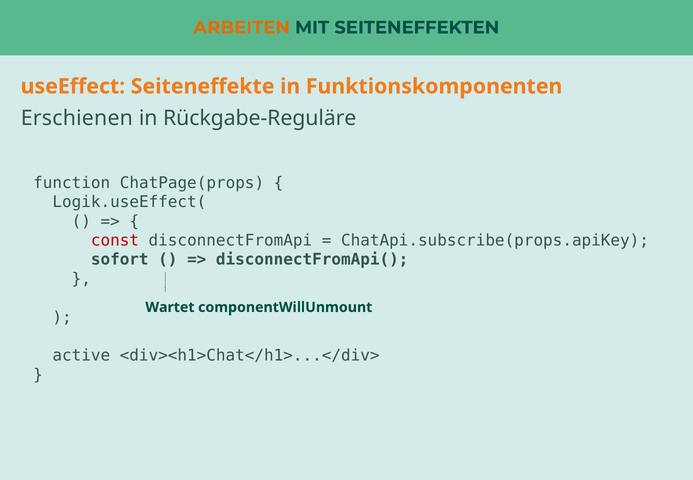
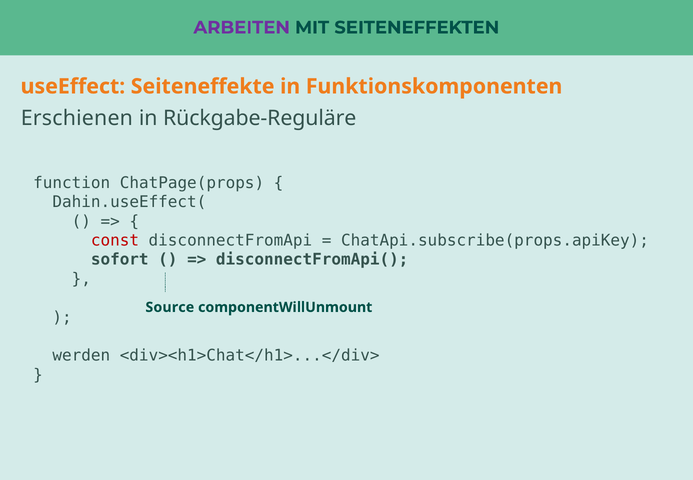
ARBEITEN colour: orange -> purple
Logik.useEffect(: Logik.useEffect( -> Dahin.useEffect(
Wartet: Wartet -> Source
active: active -> werden
